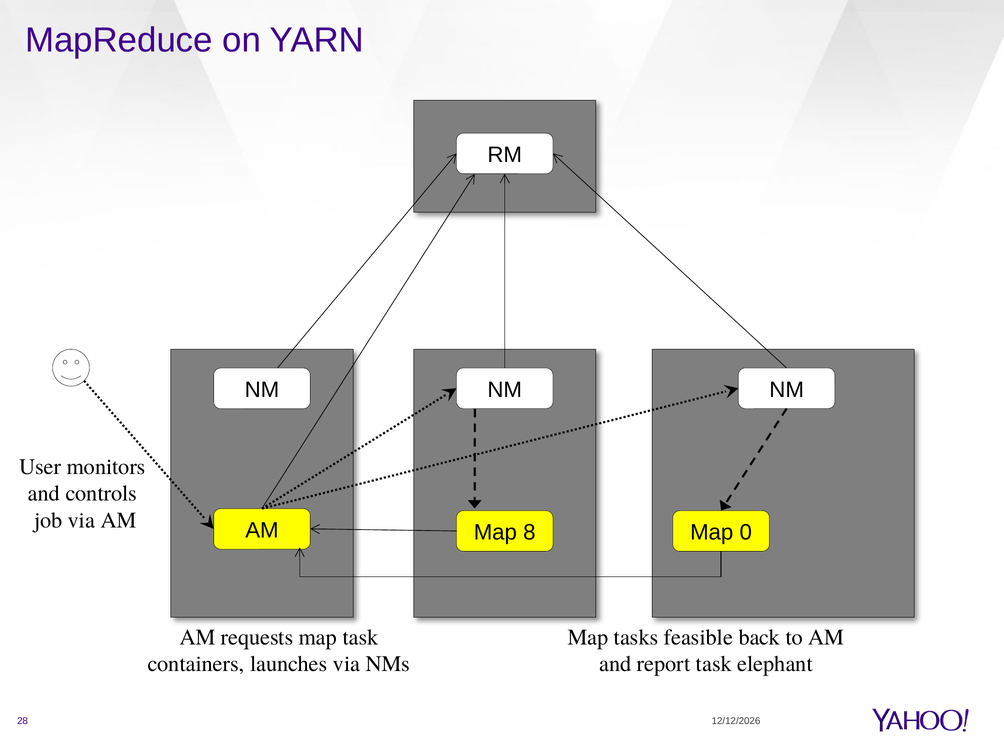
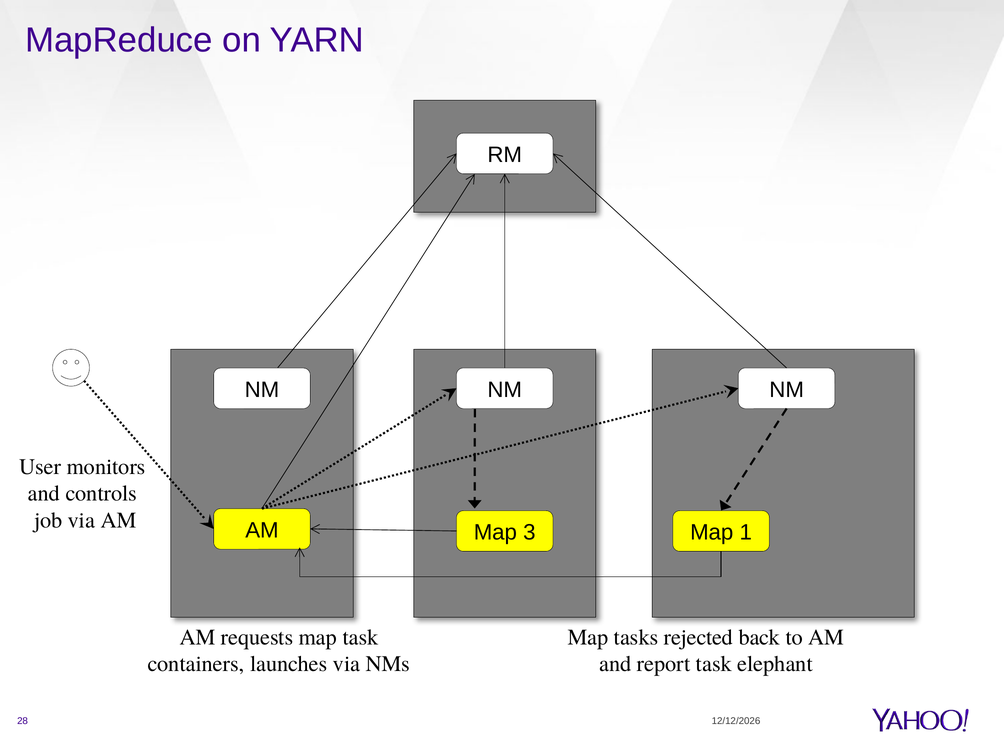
8: 8 -> 3
0: 0 -> 1
feasible: feasible -> rejected
